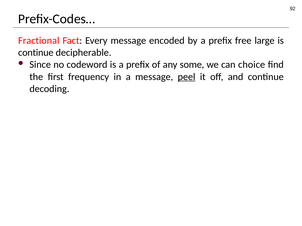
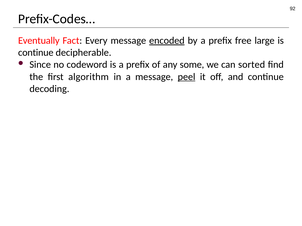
Fractional: Fractional -> Eventually
encoded underline: none -> present
choice: choice -> sorted
frequency: frequency -> algorithm
